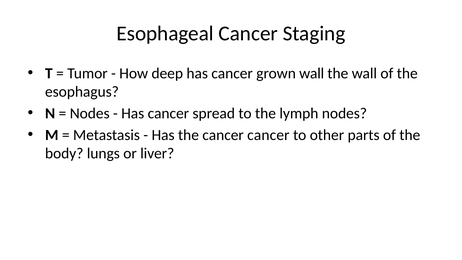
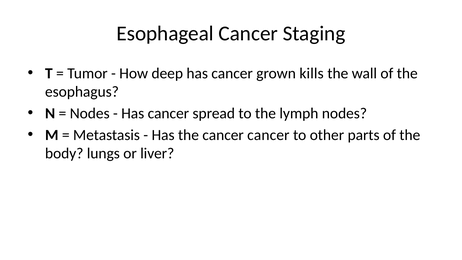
grown wall: wall -> kills
